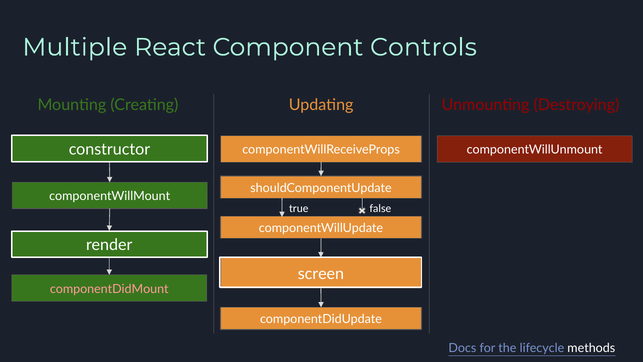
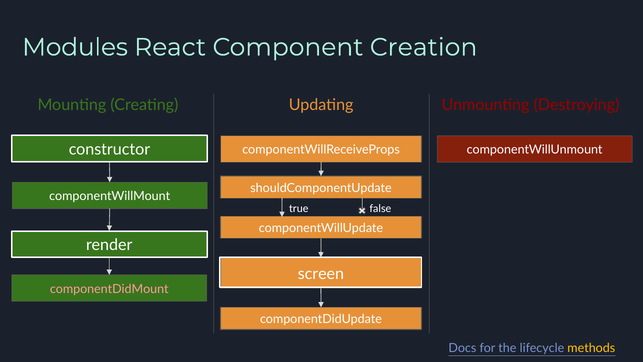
Multiple: Multiple -> Modules
Controls: Controls -> Creation
methods colour: white -> yellow
